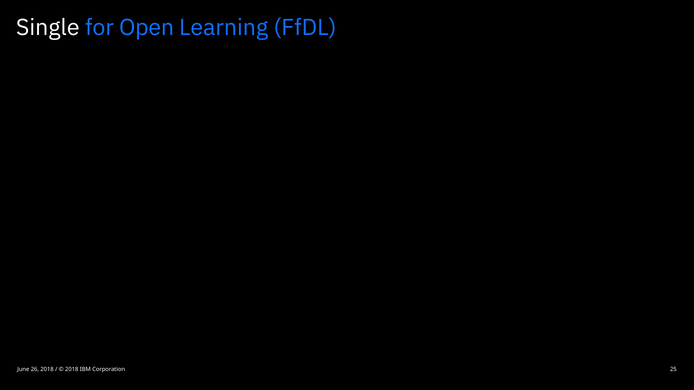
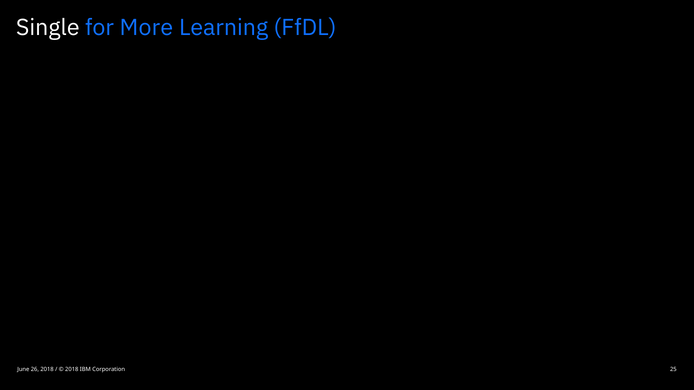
Open: Open -> More
